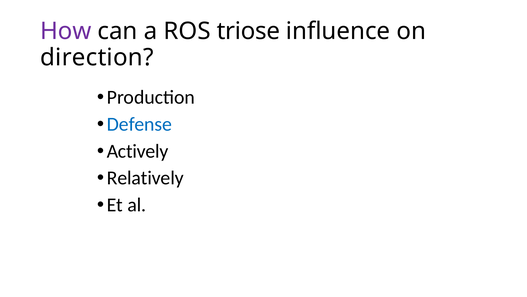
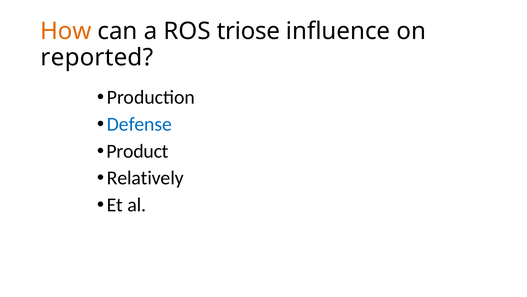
How colour: purple -> orange
direction: direction -> reported
Actively: Actively -> Product
